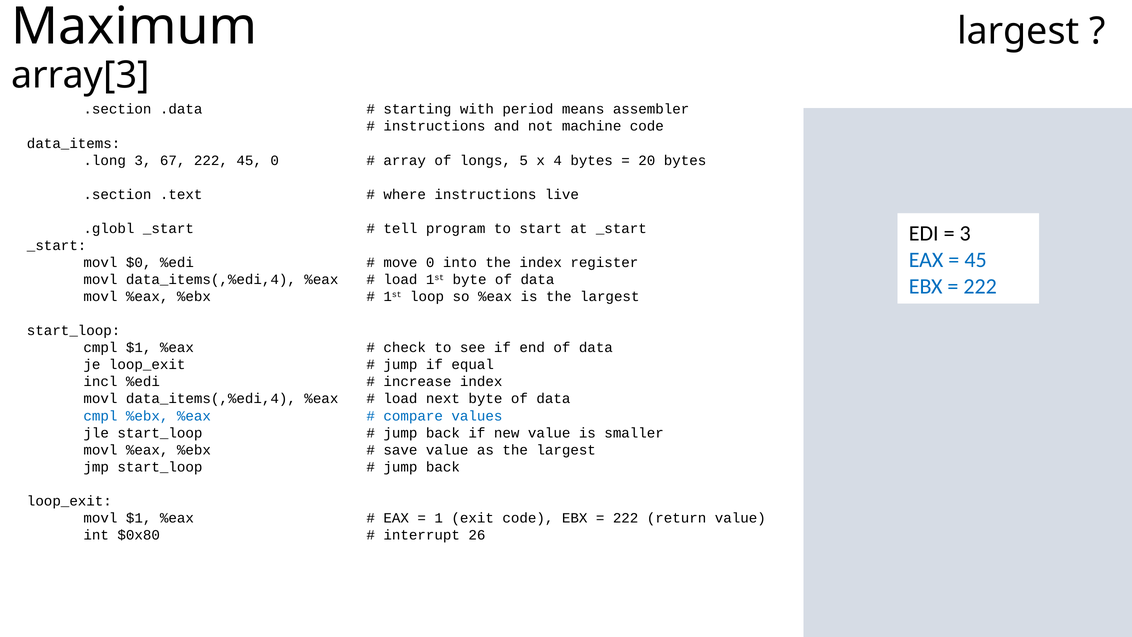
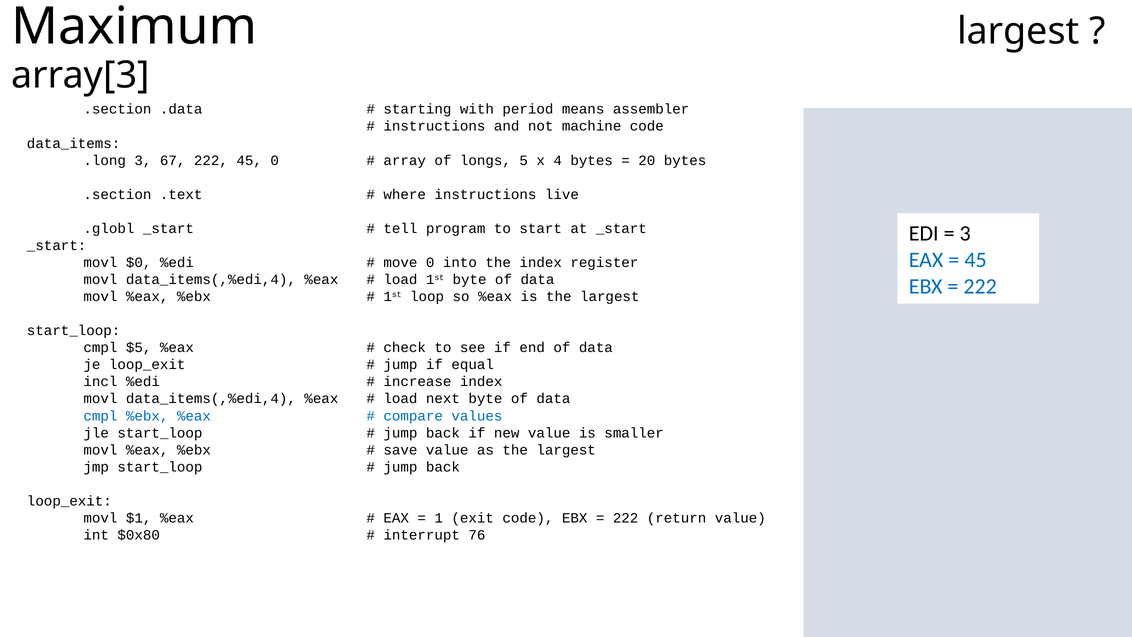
cmpl $1: $1 -> $5
26: 26 -> 76
